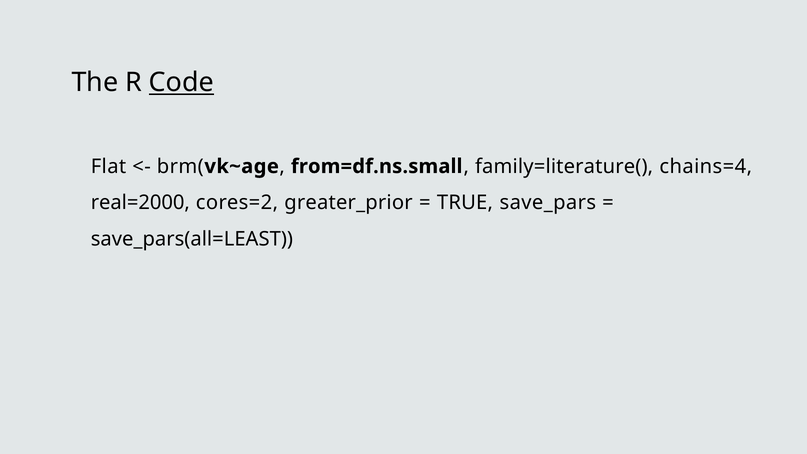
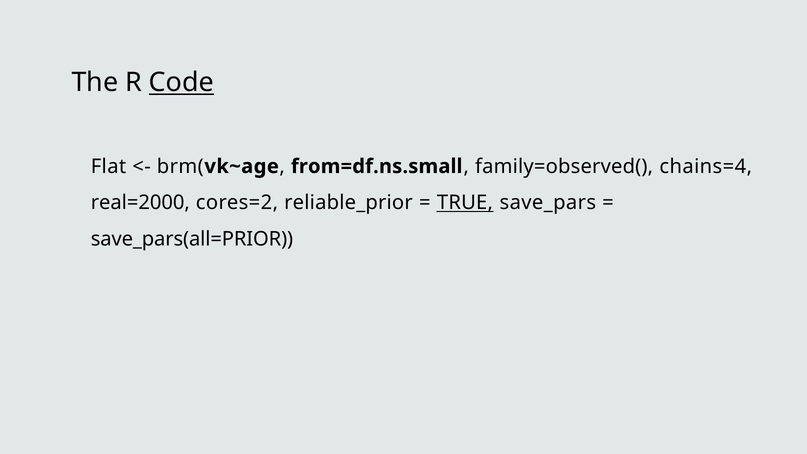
family=literature(: family=literature( -> family=observed(
greater_prior: greater_prior -> reliable_prior
TRUE underline: none -> present
save_pars(all=LEAST: save_pars(all=LEAST -> save_pars(all=PRIOR
